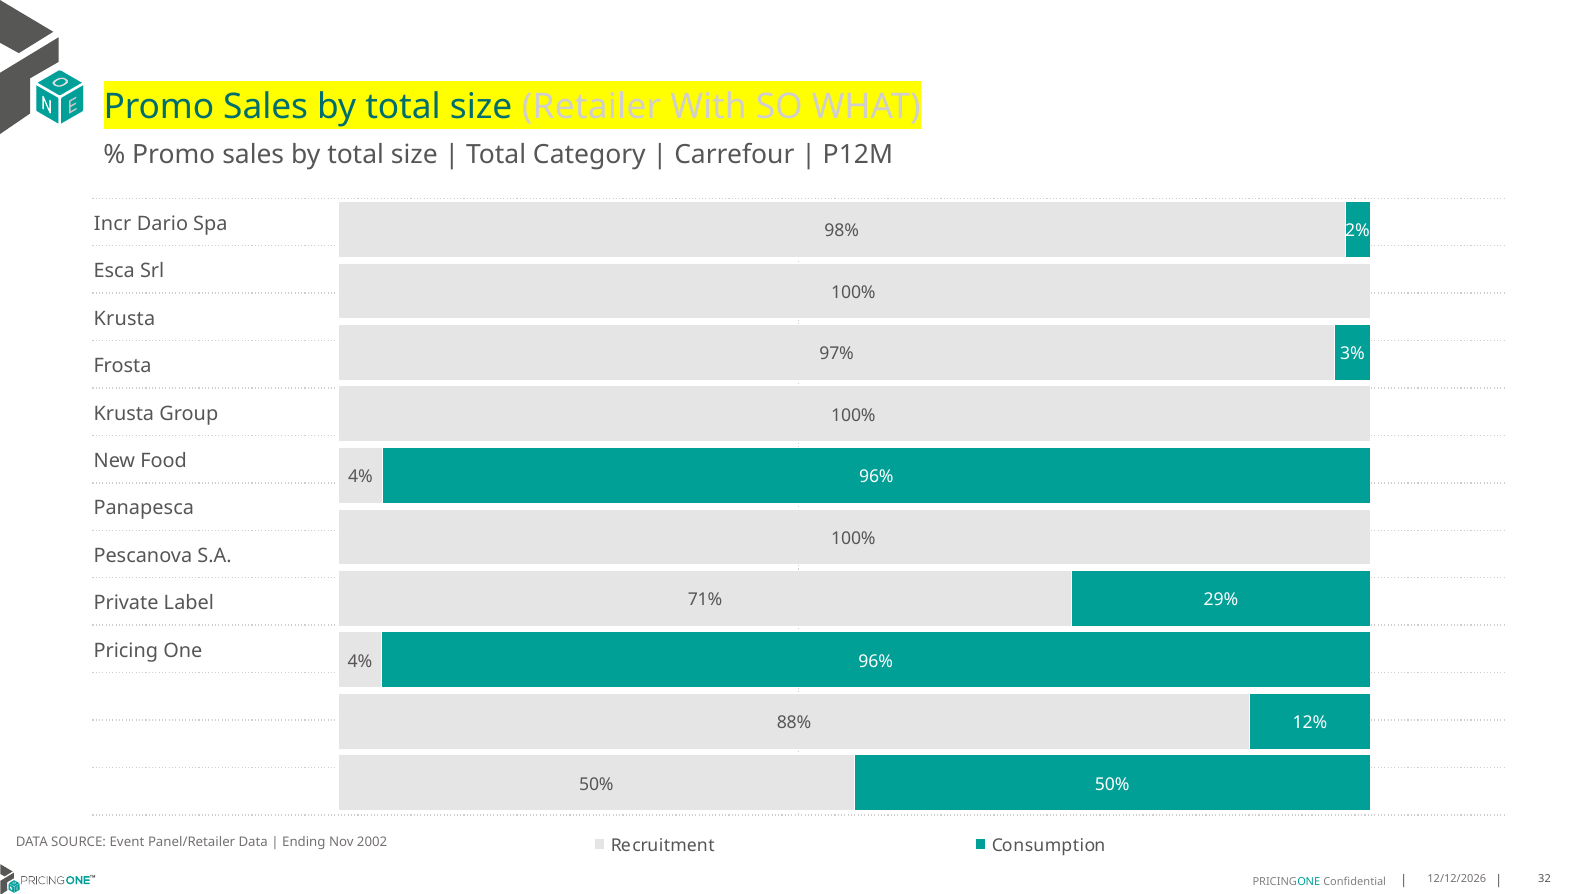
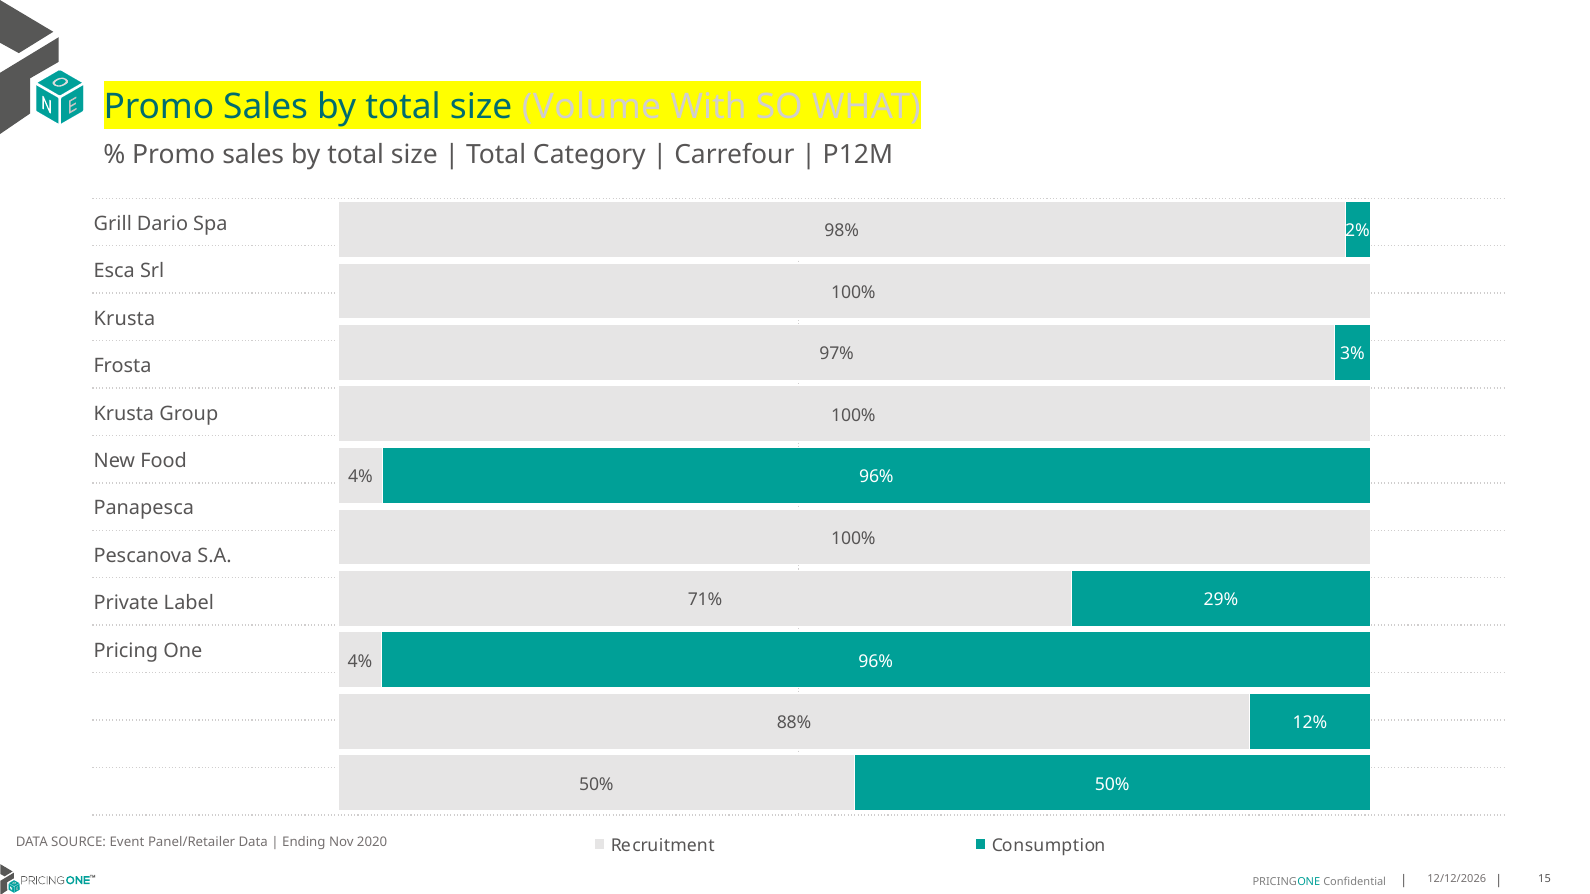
Retailer: Retailer -> Volume
Incr: Incr -> Grill
2002: 2002 -> 2020
32: 32 -> 15
